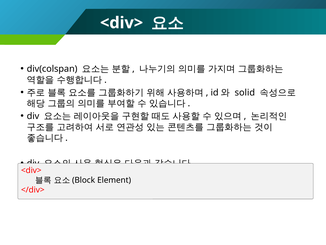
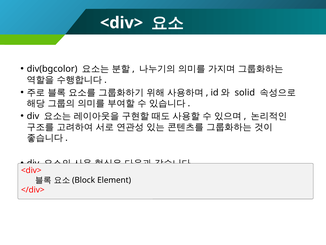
div(colspan: div(colspan -> div(bgcolor
